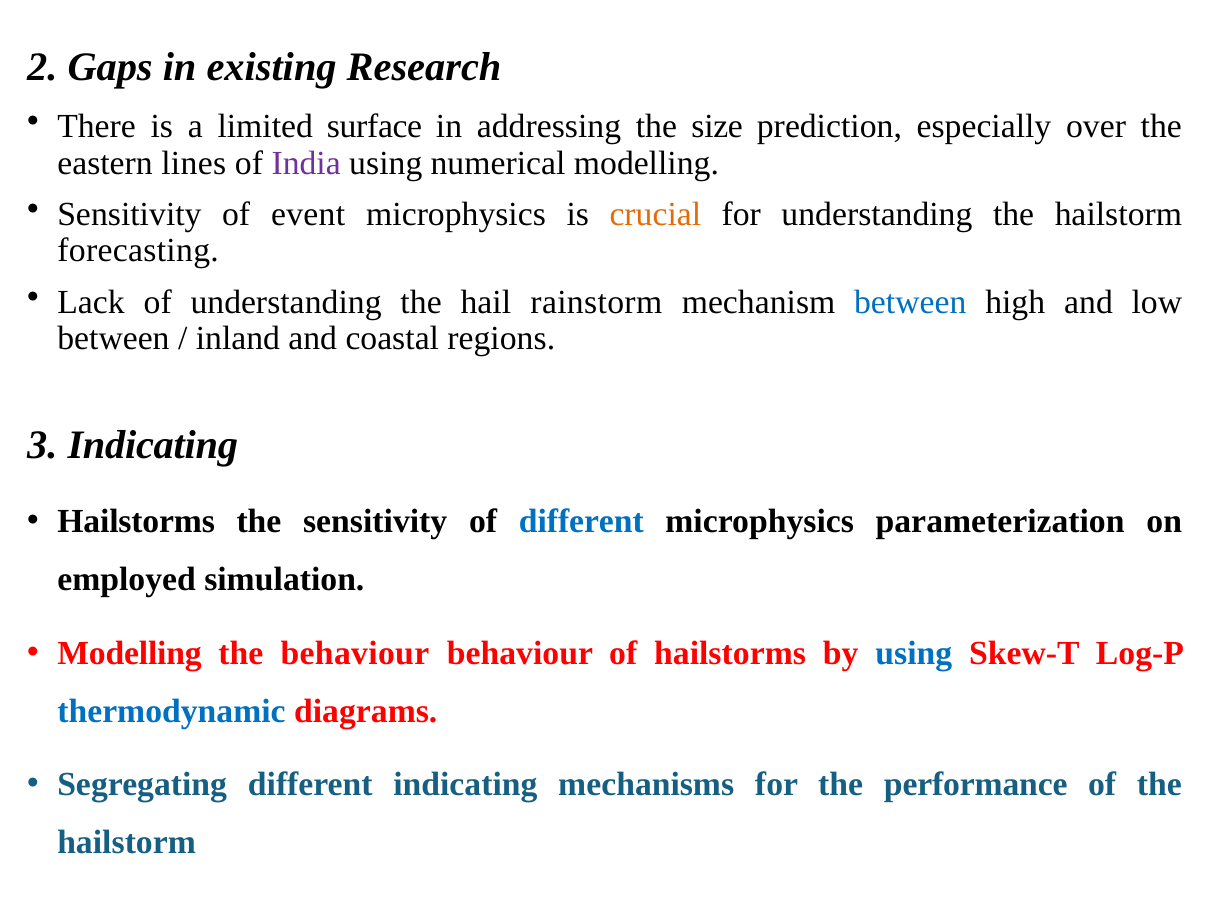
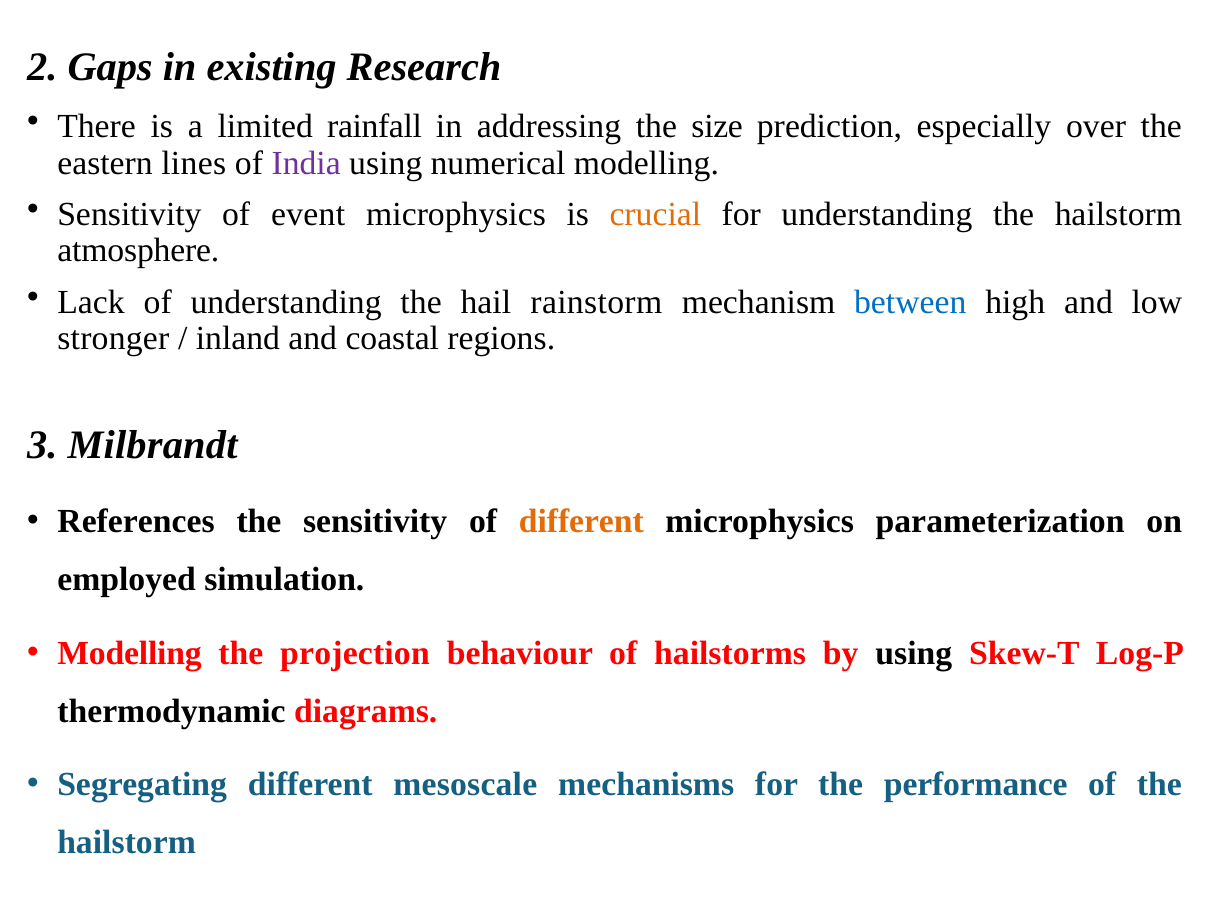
surface: surface -> rainfall
forecasting: forecasting -> atmosphere
between at (113, 339): between -> stronger
3 Indicating: Indicating -> Milbrandt
Hailstorms at (136, 522): Hailstorms -> References
different at (581, 522) colour: blue -> orange
the behaviour: behaviour -> projection
using at (914, 653) colour: blue -> black
thermodynamic colour: blue -> black
different indicating: indicating -> mesoscale
